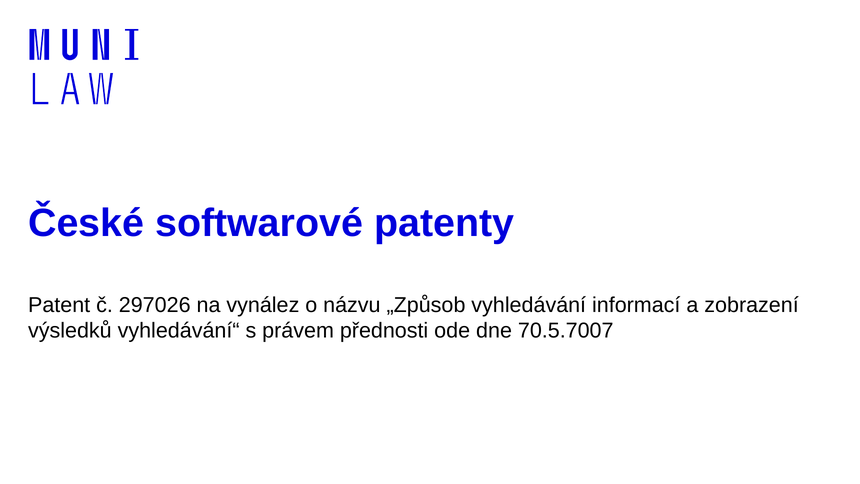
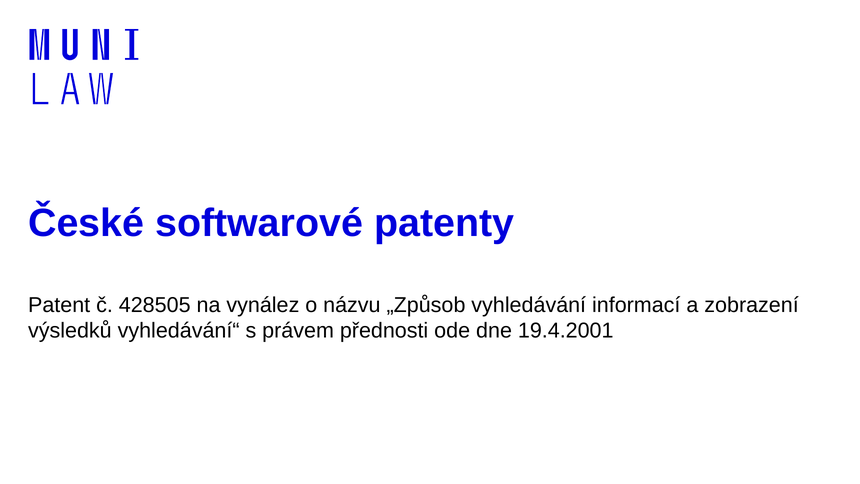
297026: 297026 -> 428505
70.5.7007: 70.5.7007 -> 19.4.2001
